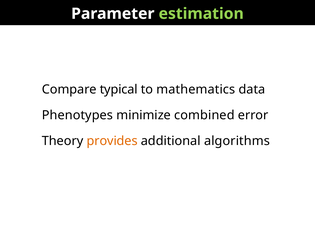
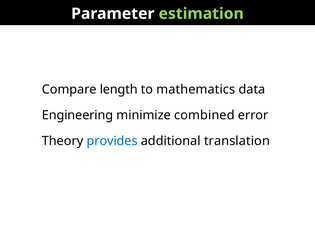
typical: typical -> length
Phenotypes: Phenotypes -> Engineering
provides colour: orange -> blue
algorithms: algorithms -> translation
